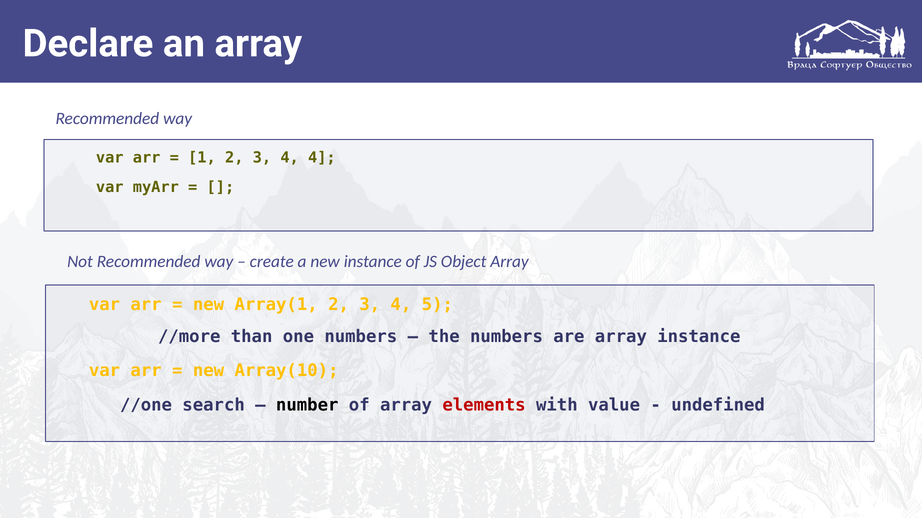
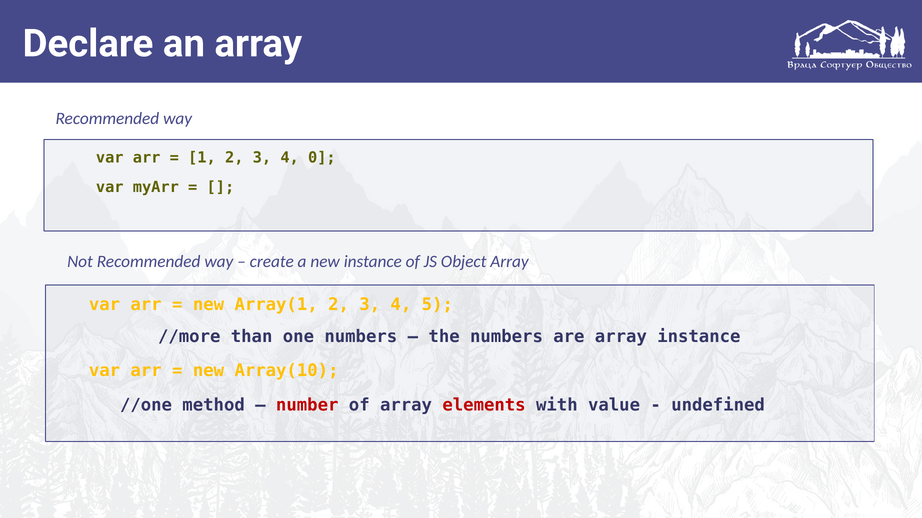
4 4: 4 -> 0
search: search -> method
number colour: black -> red
